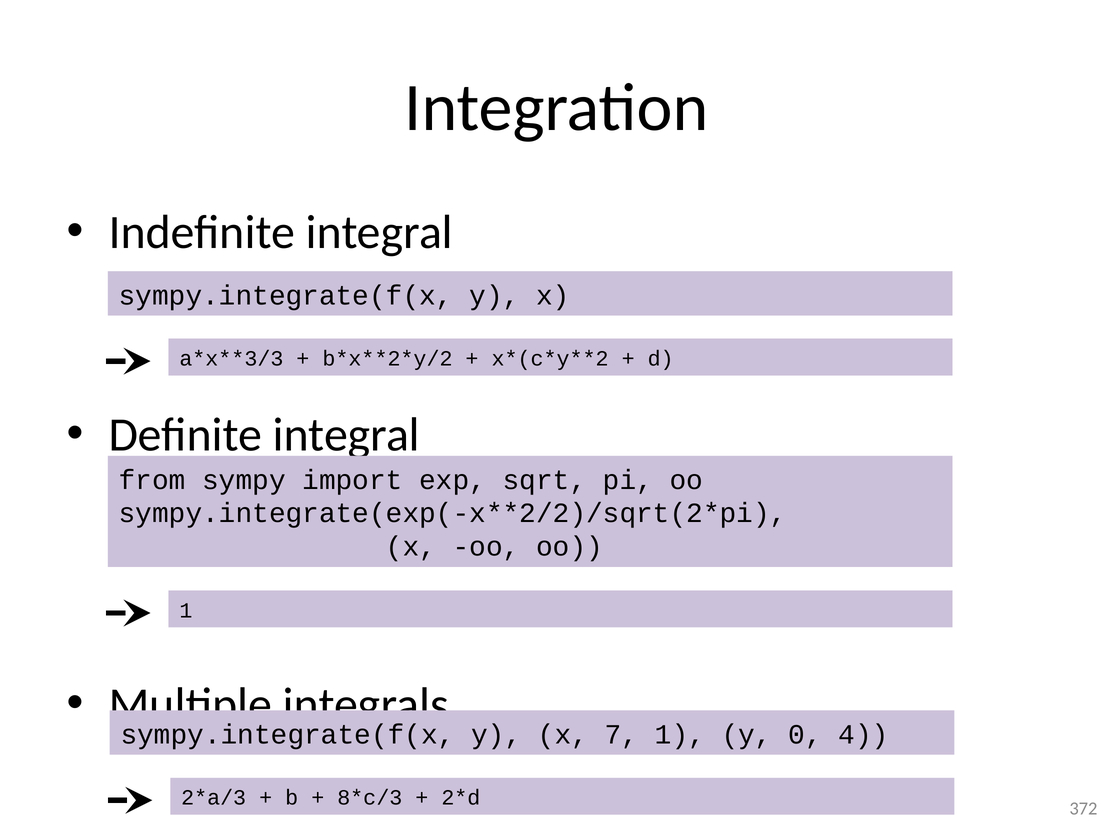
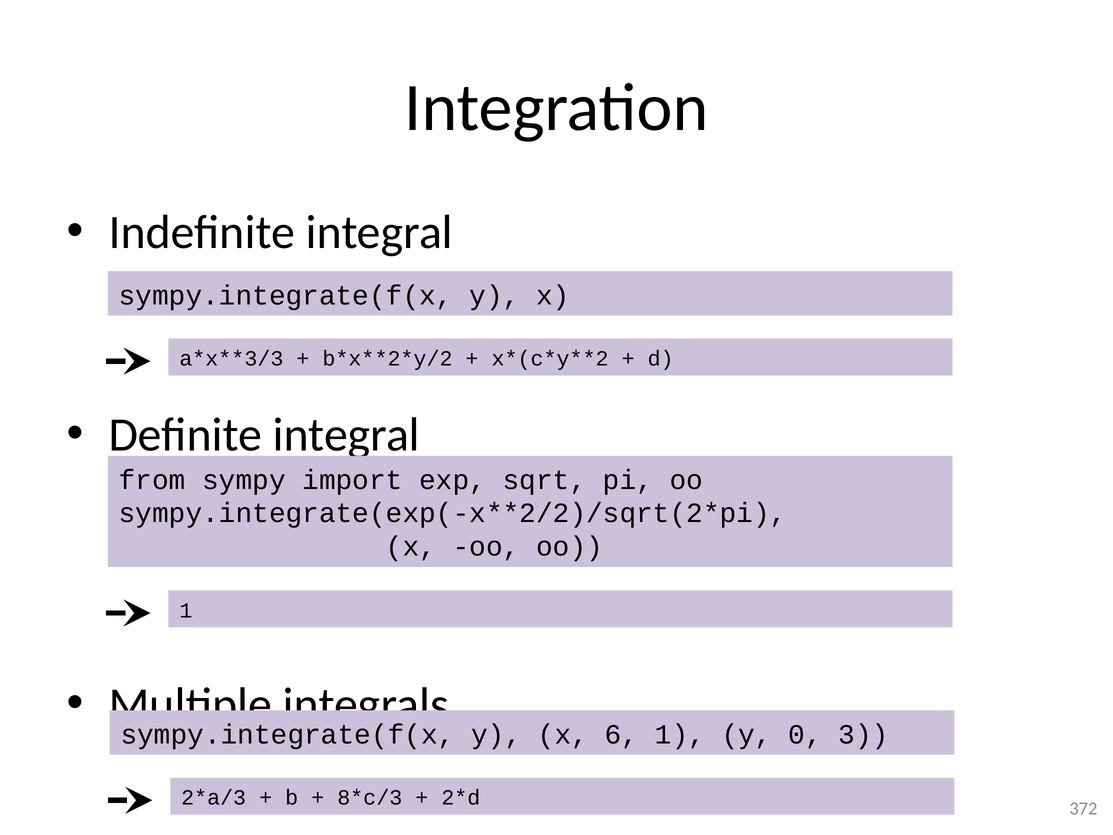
7: 7 -> 6
4: 4 -> 3
